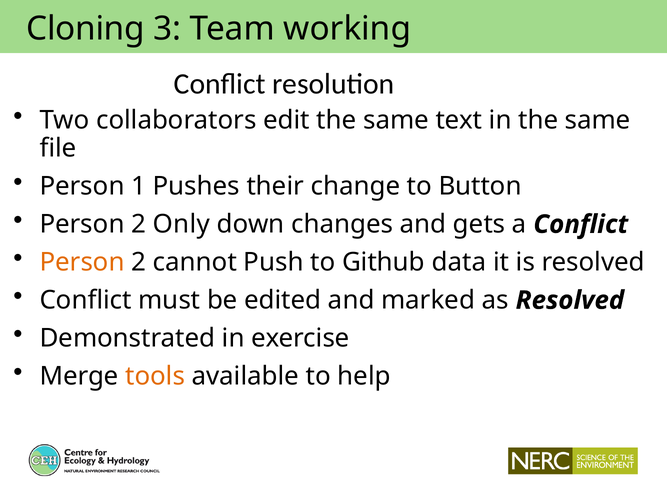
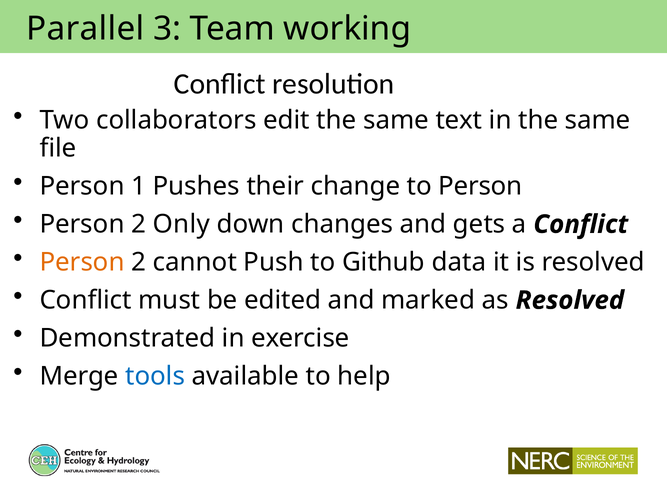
Cloning: Cloning -> Parallel
to Button: Button -> Person
tools colour: orange -> blue
